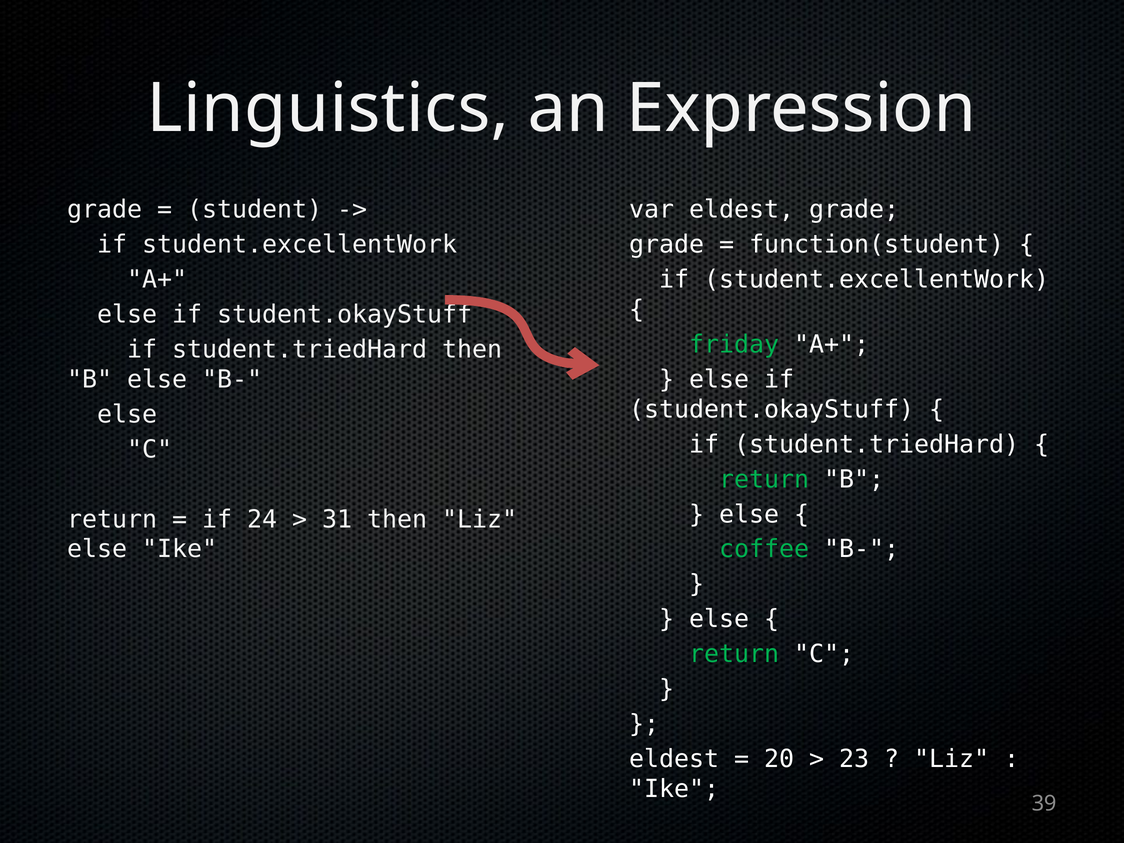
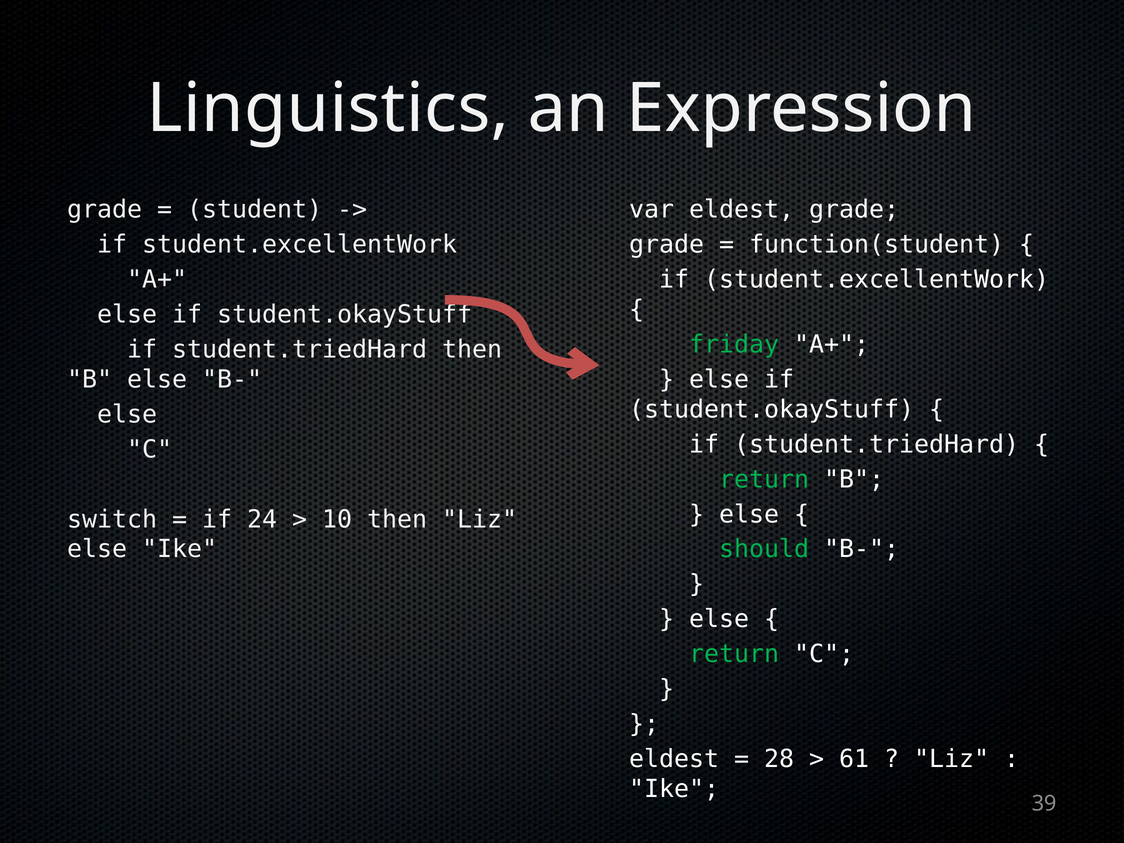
return at (112, 519): return -> switch
31: 31 -> 10
coffee: coffee -> should
20: 20 -> 28
23: 23 -> 61
